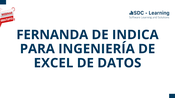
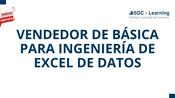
FERNANDA: FERNANDA -> VENDEDOR
INDICA: INDICA -> BÁSICA
